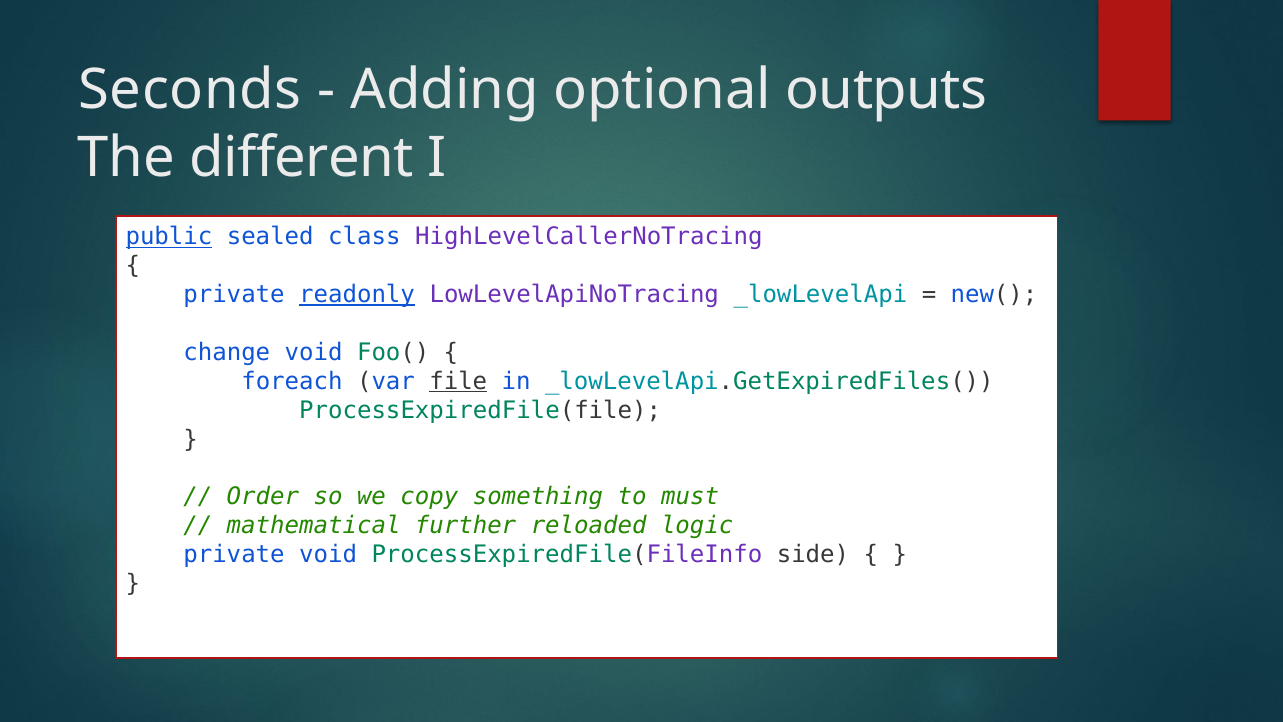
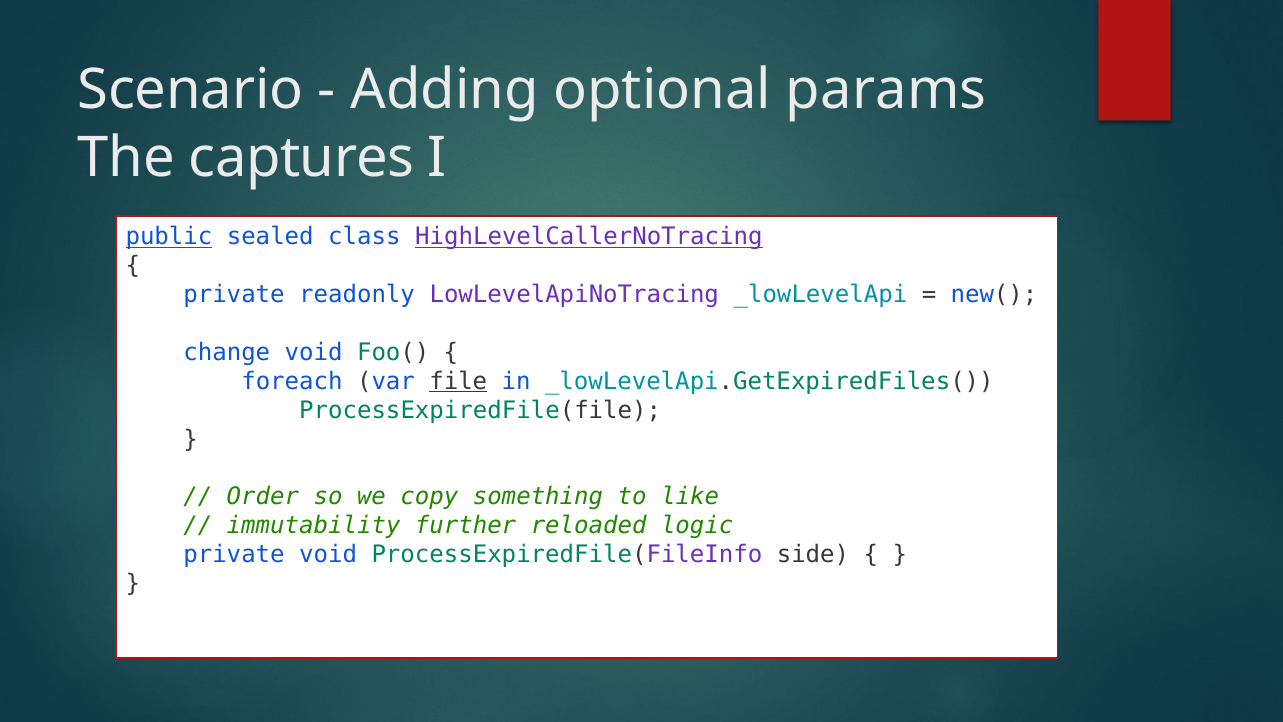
Seconds: Seconds -> Scenario
outputs: outputs -> params
different: different -> captures
HighLevelCallerNoTracing underline: none -> present
readonly underline: present -> none
must: must -> like
mathematical: mathematical -> immutability
